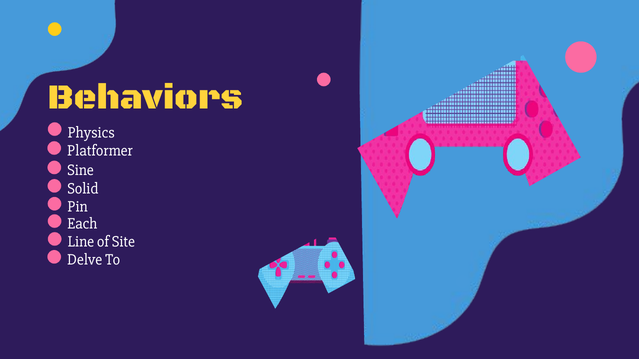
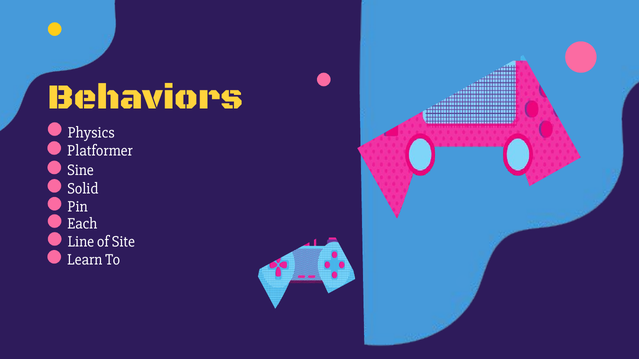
Delve: Delve -> Learn
